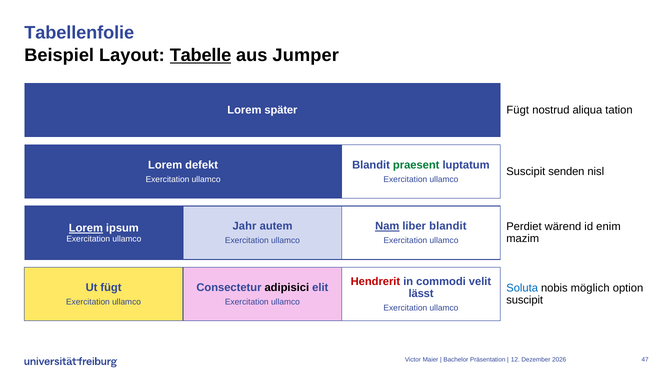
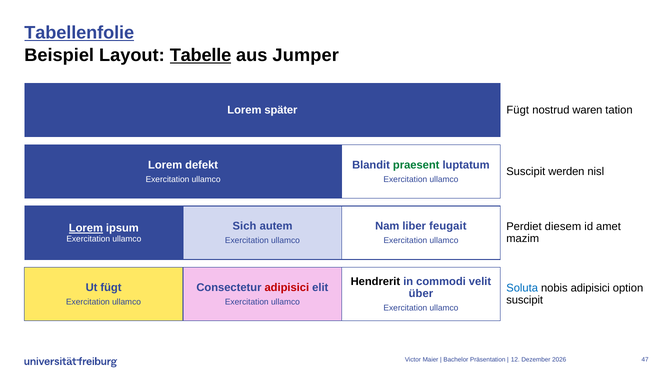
Tabellenfolie underline: none -> present
aliqua: aliqua -> waren
senden: senden -> werden
Jahr: Jahr -> Sich
Nam underline: present -> none
liber blandit: blandit -> feugait
wärend: wärend -> diesem
enim: enim -> amet
Hendrerit colour: red -> black
adipisici at (287, 288) colour: black -> red
nobis möglich: möglich -> adipisici
lässt: lässt -> über
